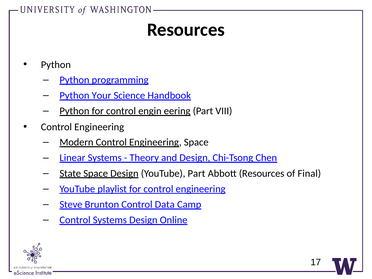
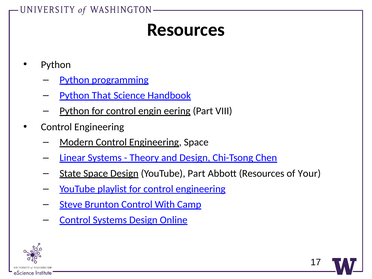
Your: Your -> That
Final: Final -> Your
Data: Data -> With
